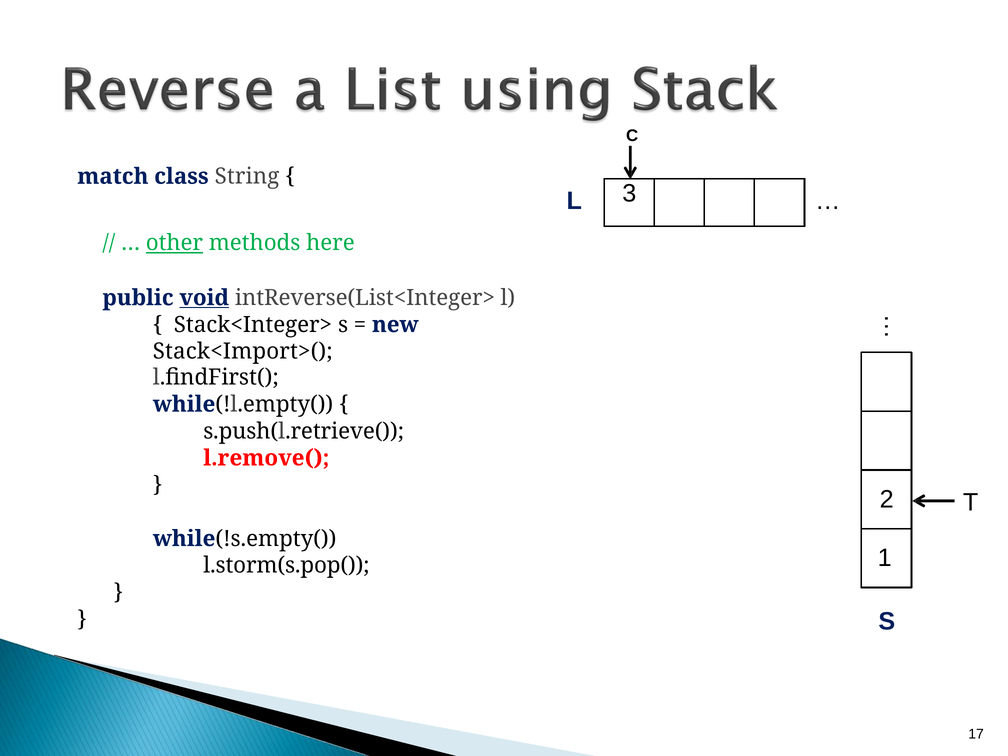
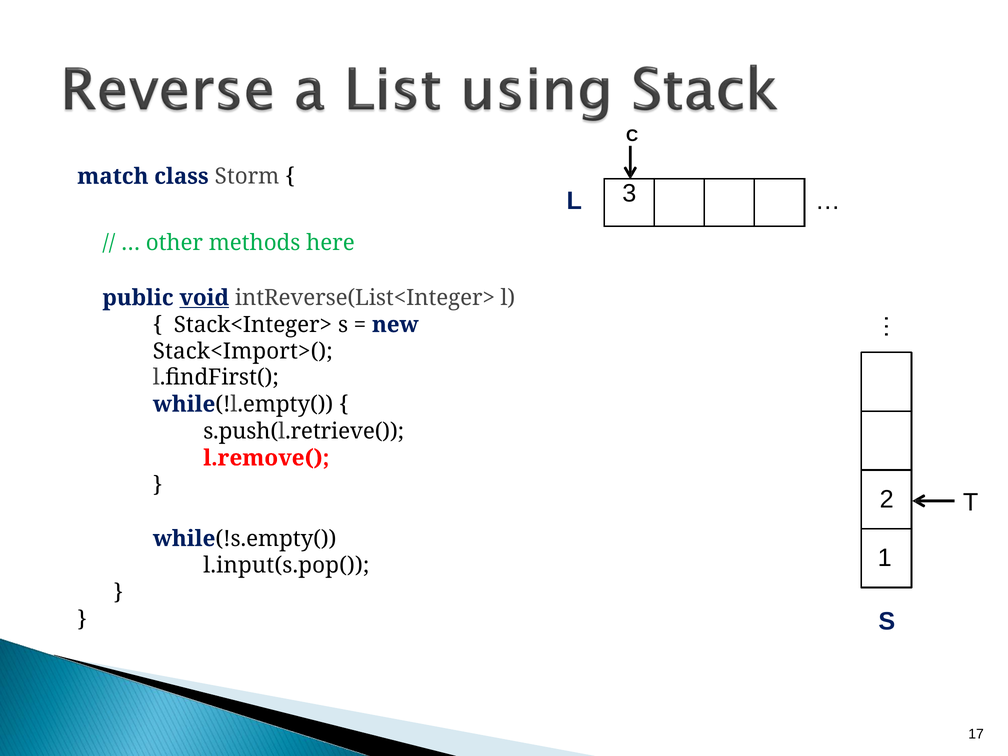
String: String -> Storm
other underline: present -> none
l.storm(s.pop(: l.storm(s.pop( -> l.input(s.pop(
